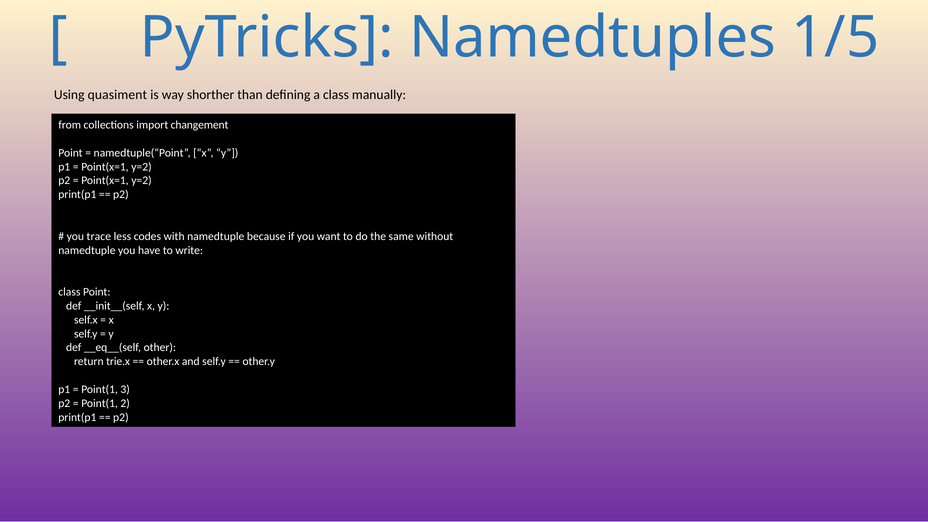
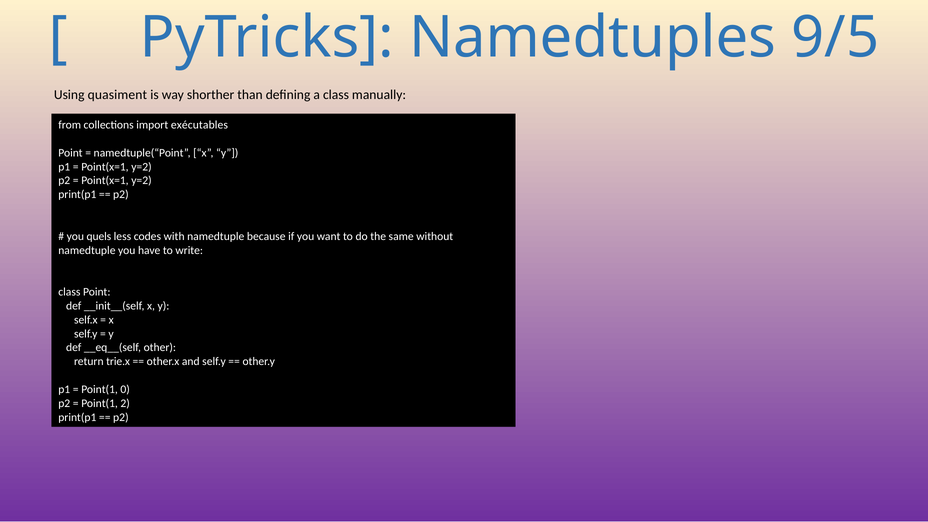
1/5: 1/5 -> 9/5
changement: changement -> exécutables
trace: trace -> quels
3: 3 -> 0
